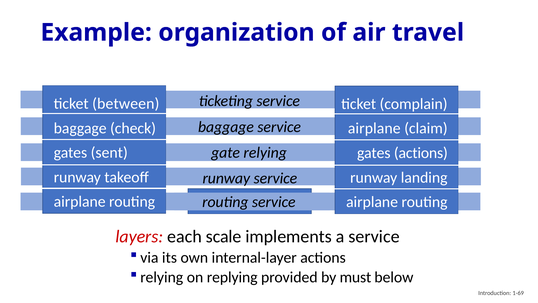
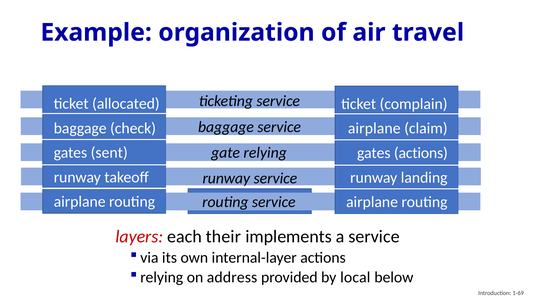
between: between -> allocated
scale: scale -> their
replying: replying -> address
must: must -> local
